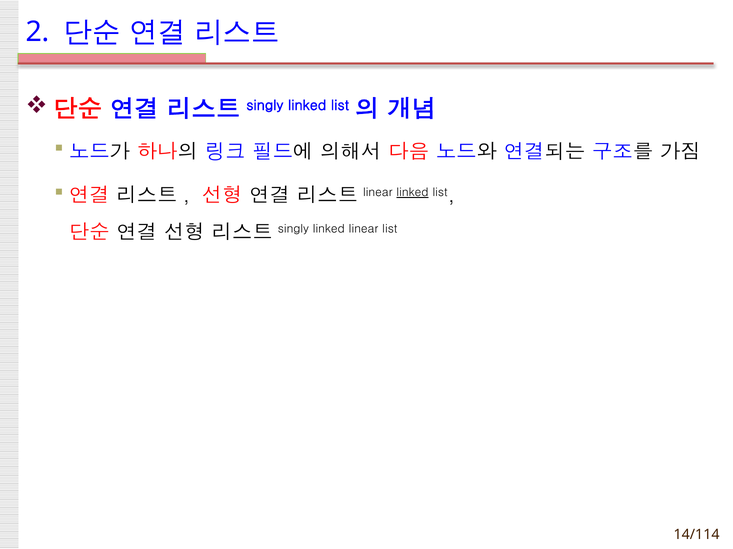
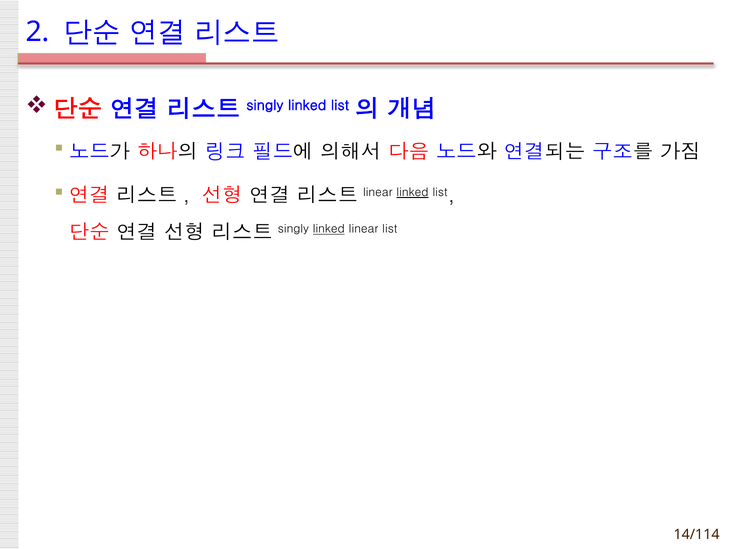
linked at (329, 229) underline: none -> present
